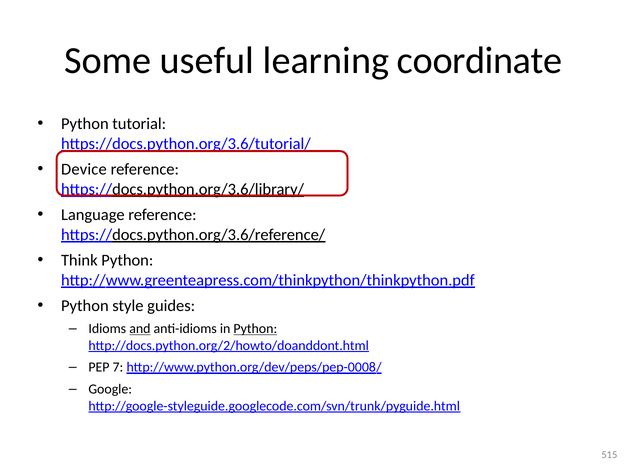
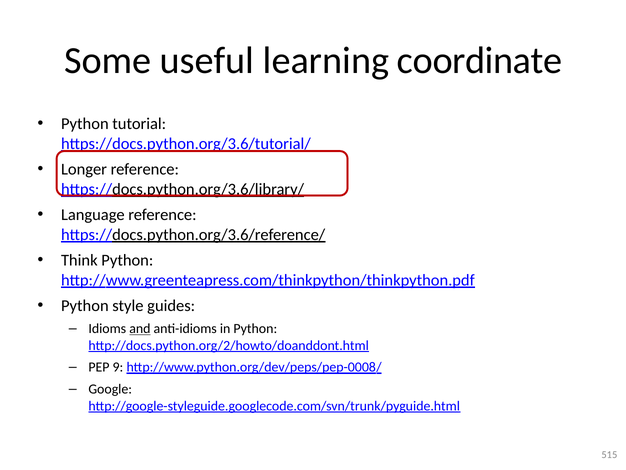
Device: Device -> Longer
Python at (255, 328) underline: present -> none
7: 7 -> 9
